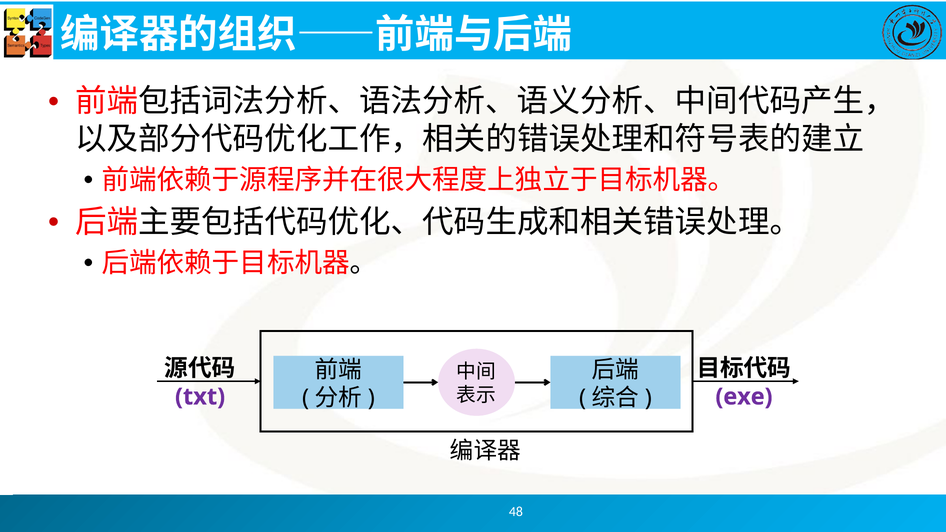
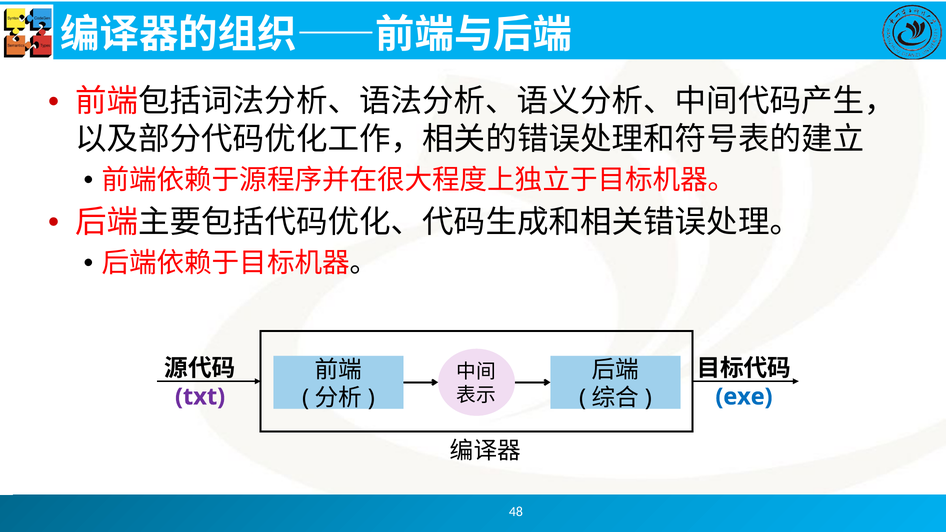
exe colour: purple -> blue
